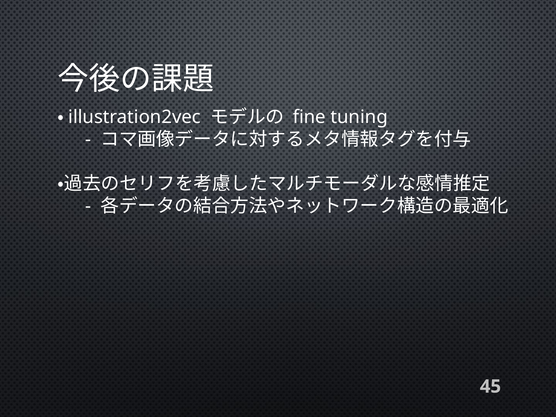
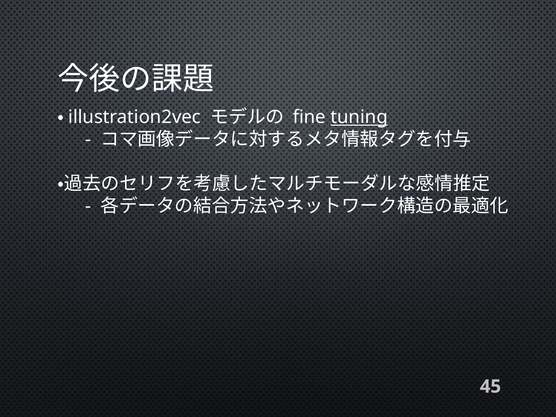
tuning underline: none -> present
